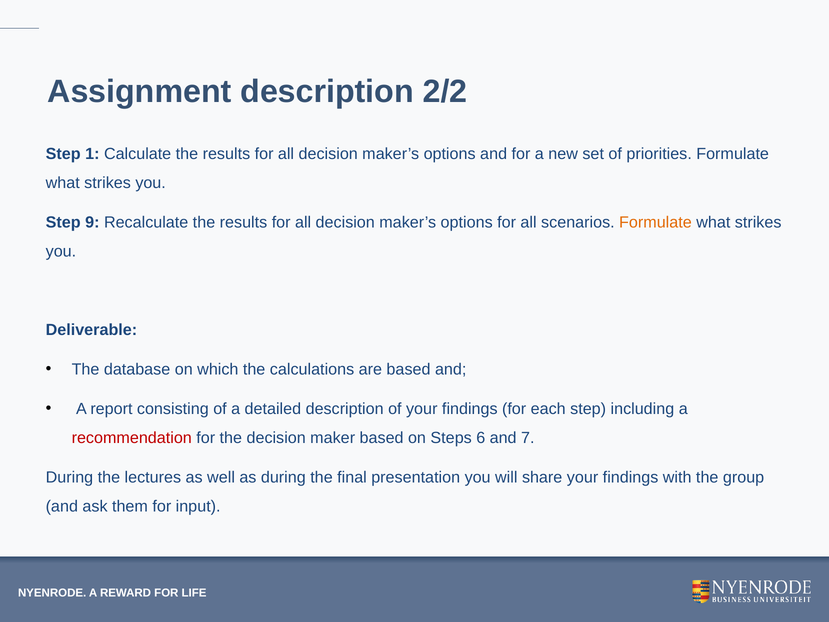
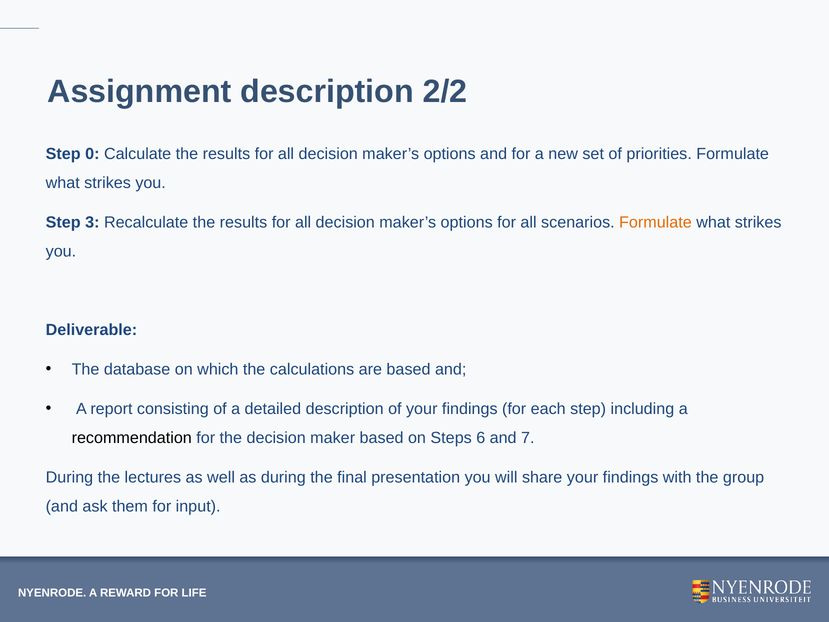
1: 1 -> 0
9: 9 -> 3
recommendation colour: red -> black
